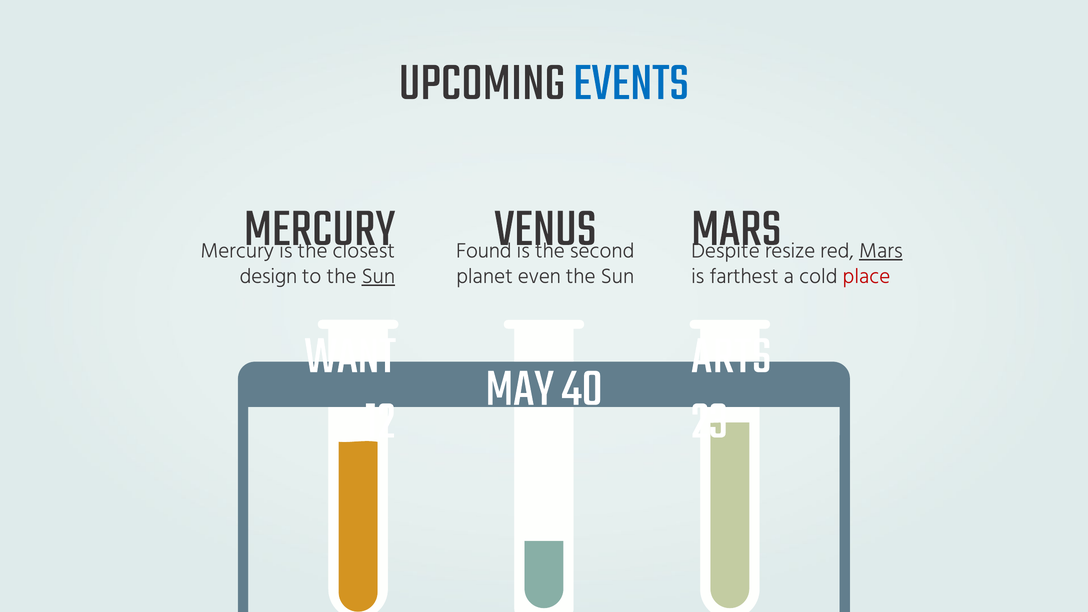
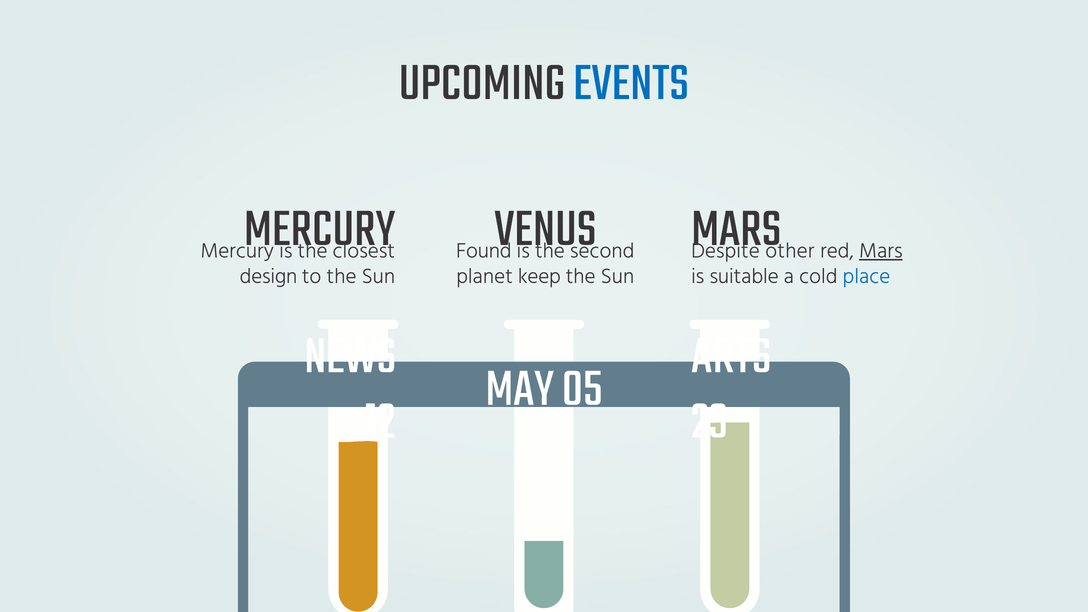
resize: resize -> other
Sun at (378, 276) underline: present -> none
even: even -> keep
farthest: farthest -> suitable
place colour: red -> blue
WANT: WANT -> NEWS
40: 40 -> 05
